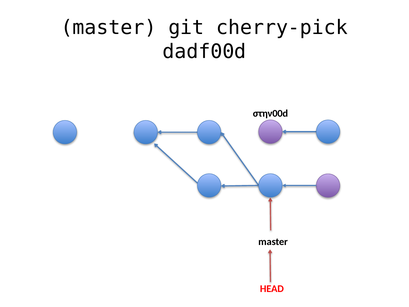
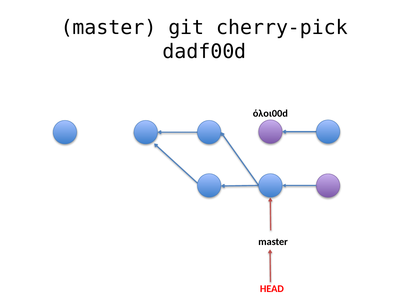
στην00d: στην00d -> όλοι00d
